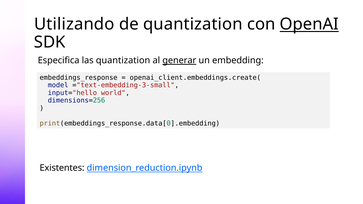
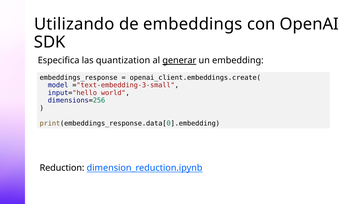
de quantization: quantization -> embeddings
OpenAI underline: present -> none
Existentes: Existentes -> Reduction
